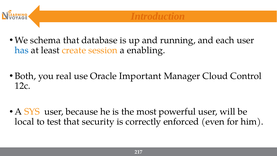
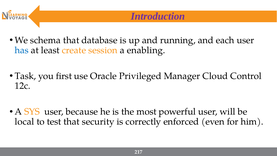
Introduction colour: orange -> purple
Both: Both -> Task
real: real -> first
Important: Important -> Privileged
